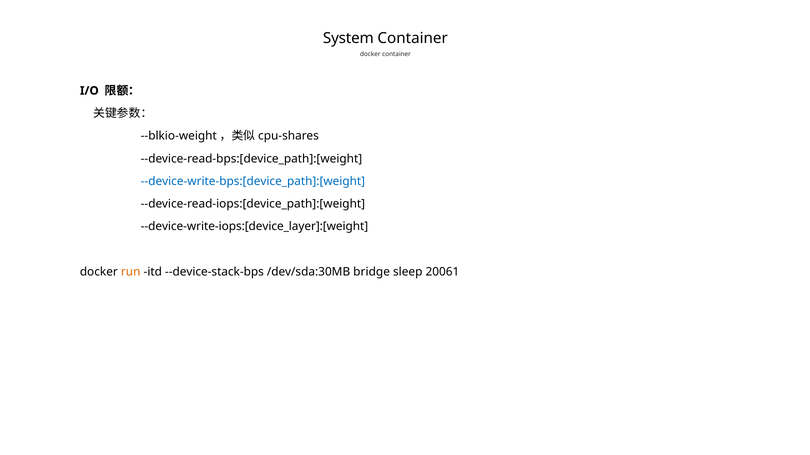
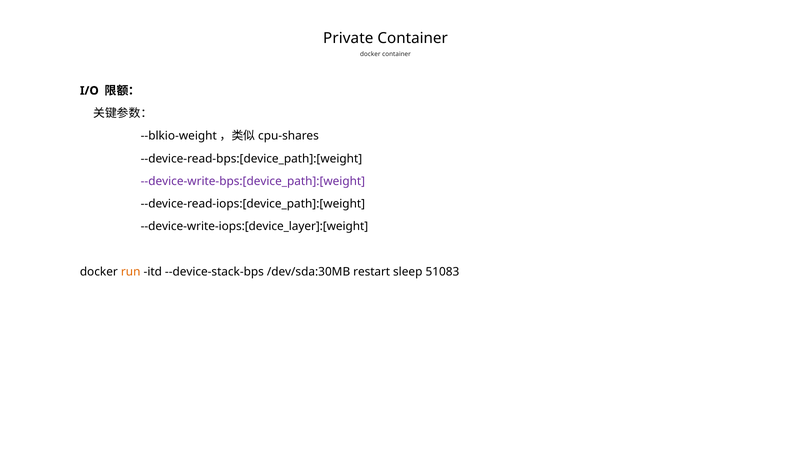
System: System -> Private
--device-write-bps:[device_path]:[weight colour: blue -> purple
bridge: bridge -> restart
20061: 20061 -> 51083
